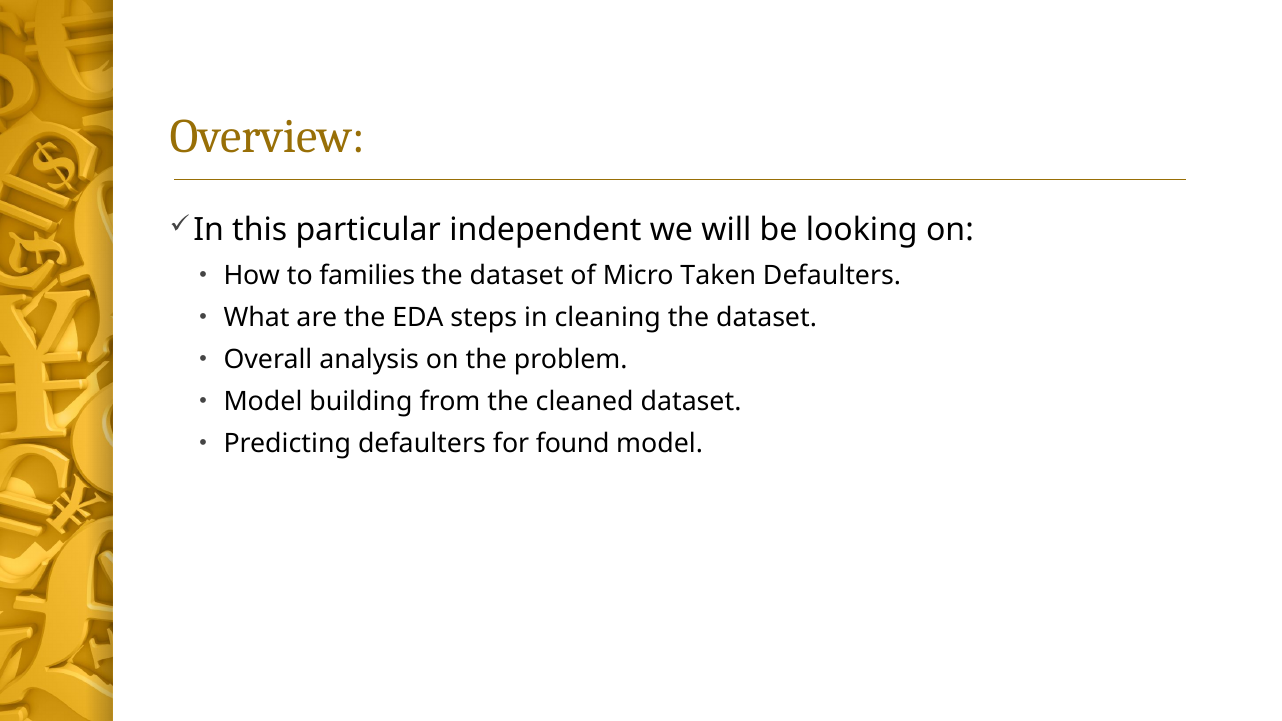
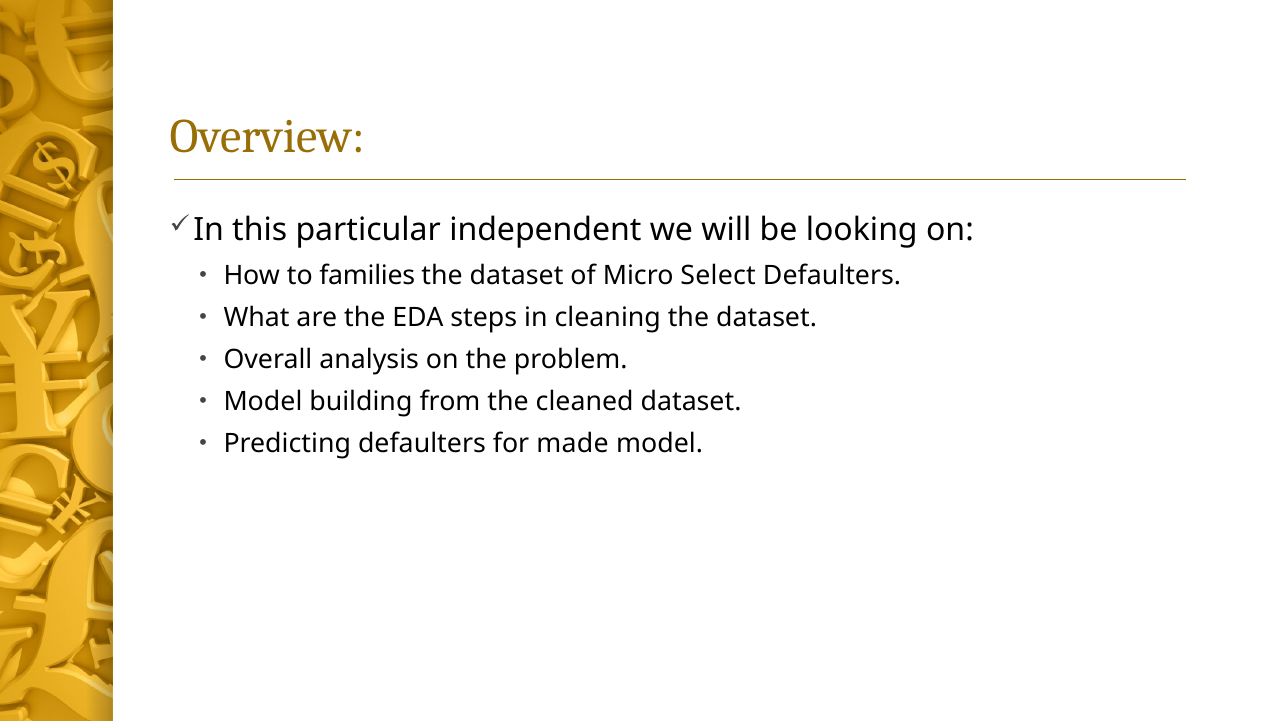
Taken: Taken -> Select
found: found -> made
